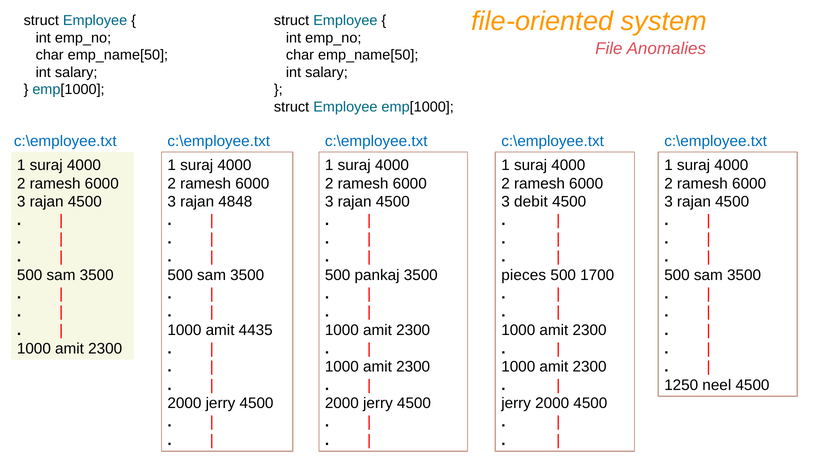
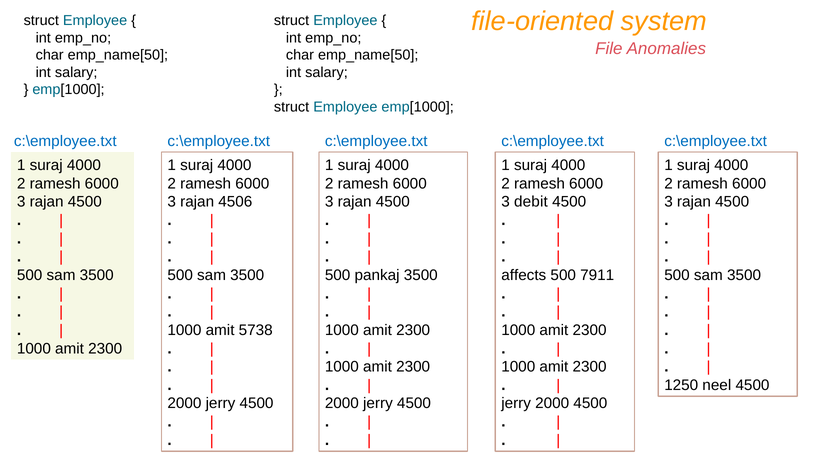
4848: 4848 -> 4506
pieces: pieces -> affects
1700: 1700 -> 7911
4435: 4435 -> 5738
